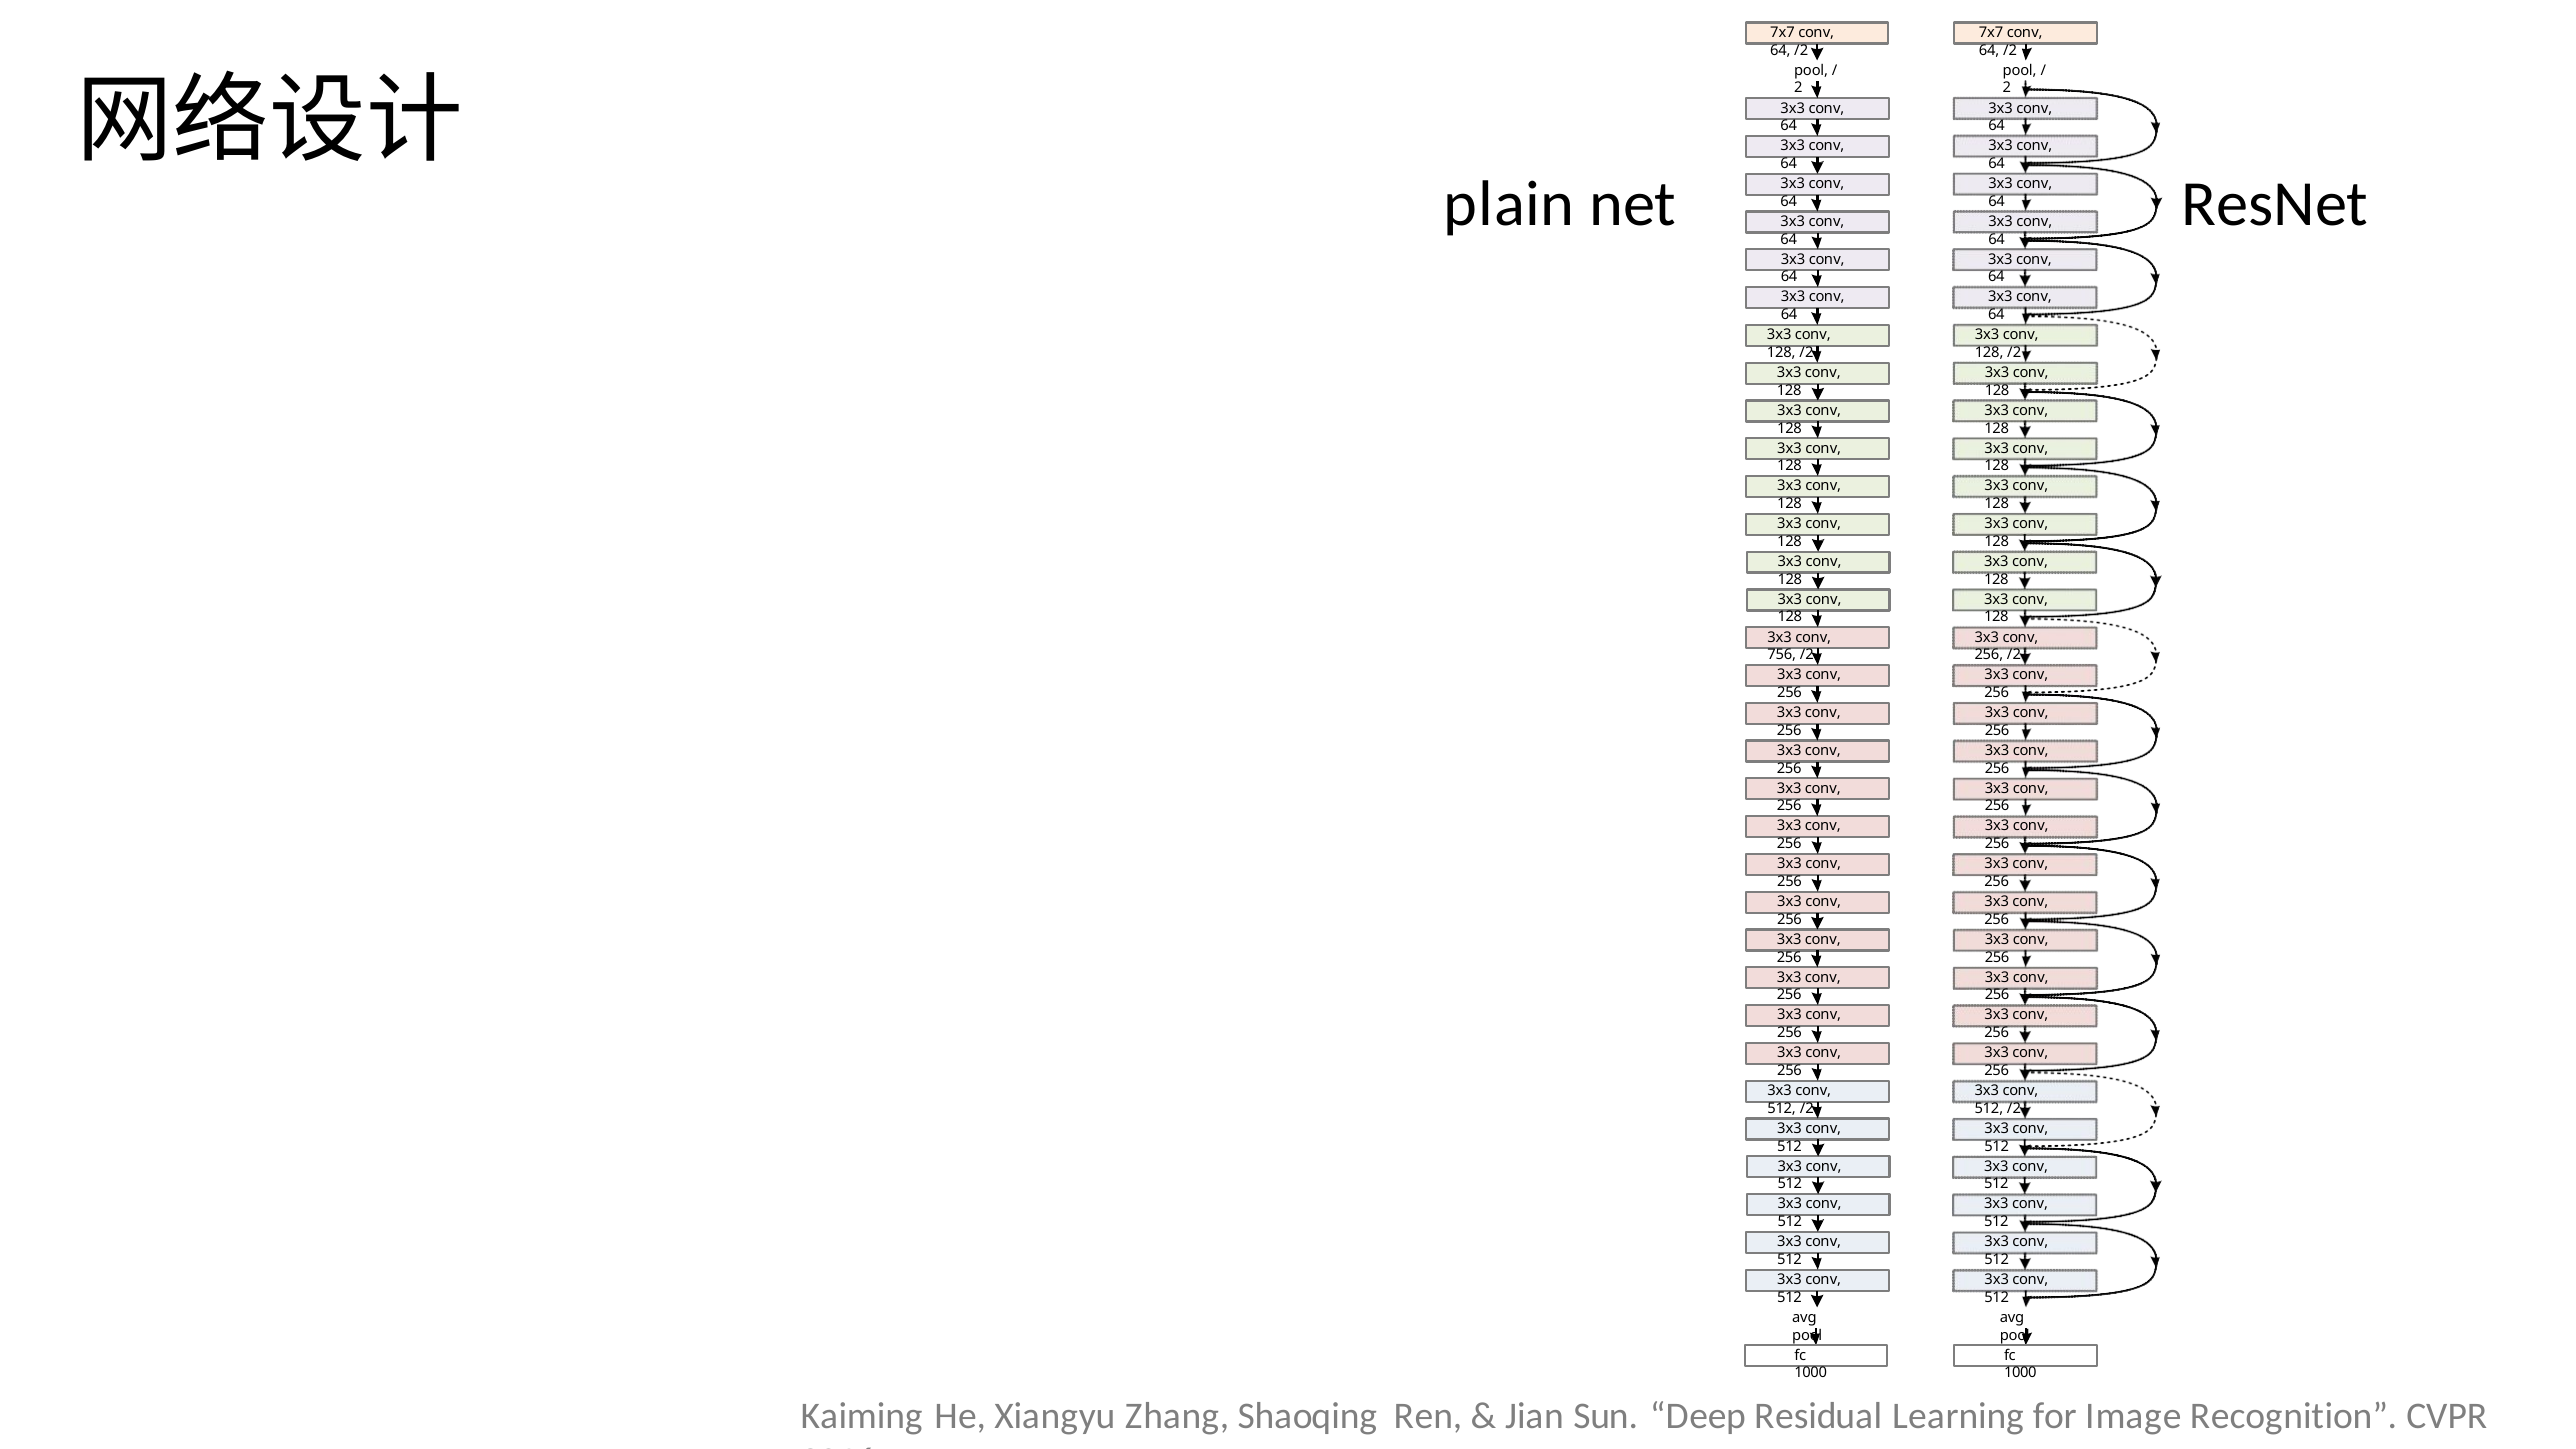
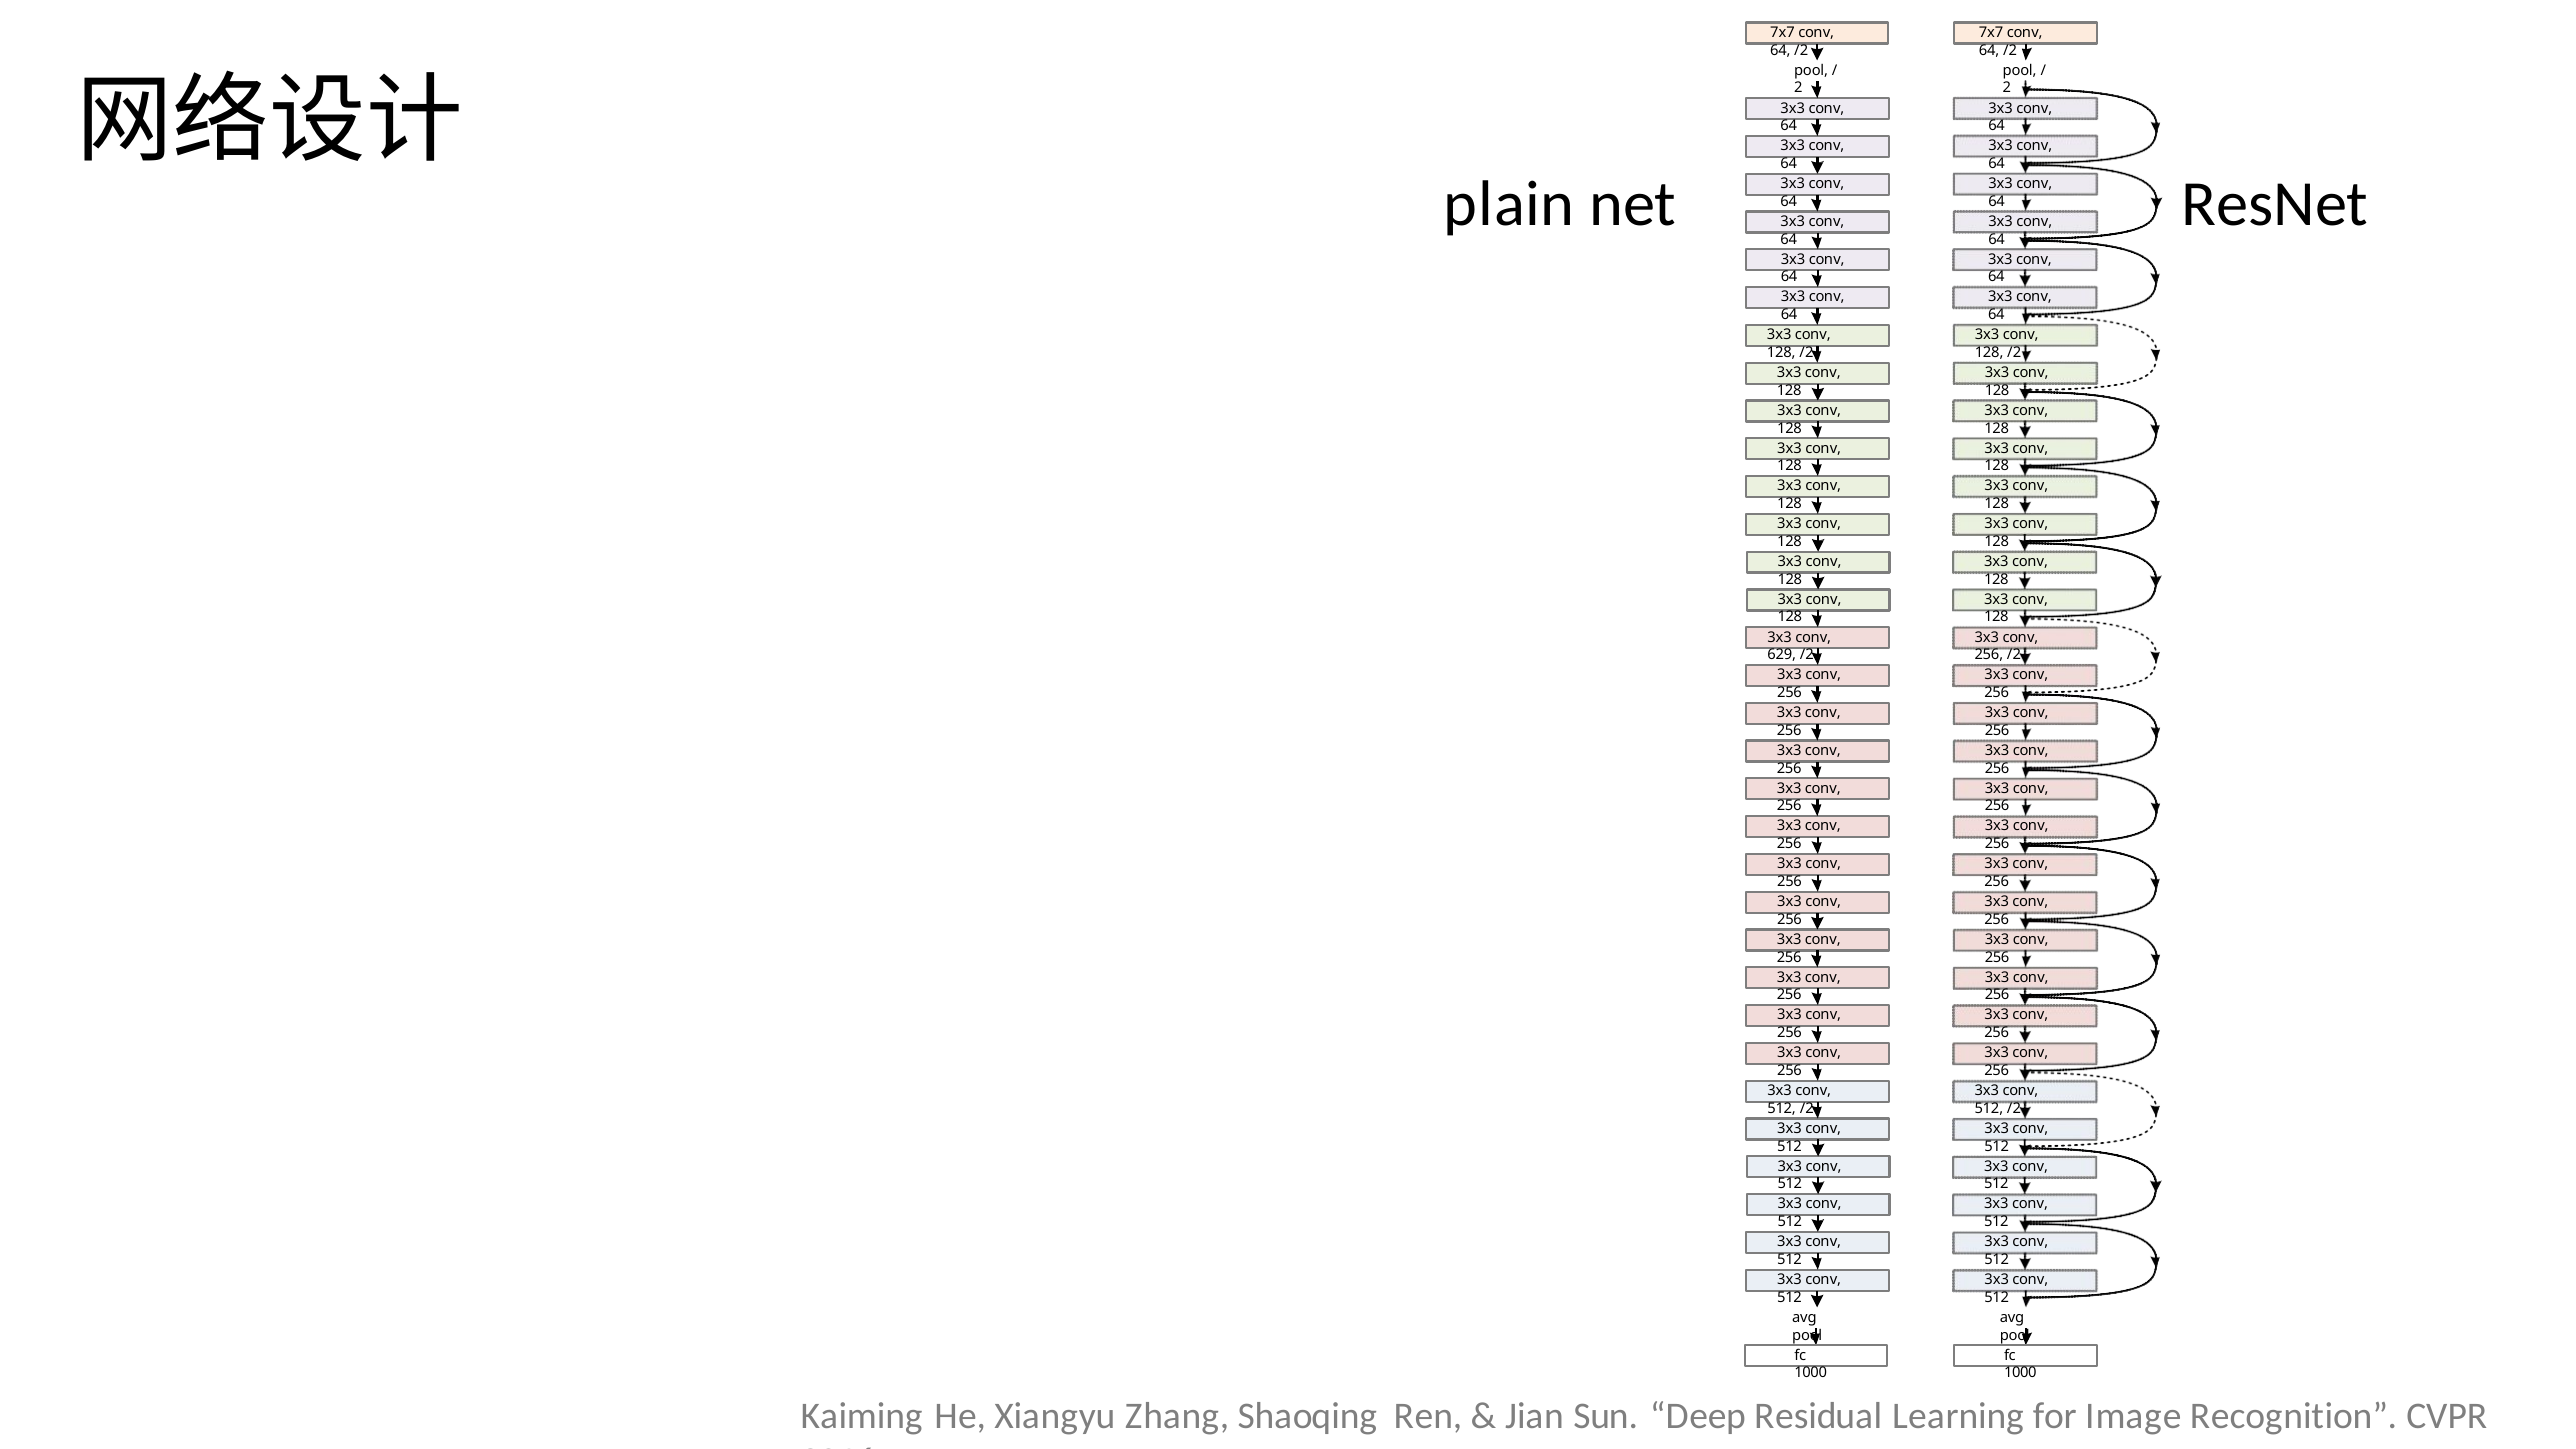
756: 756 -> 629
